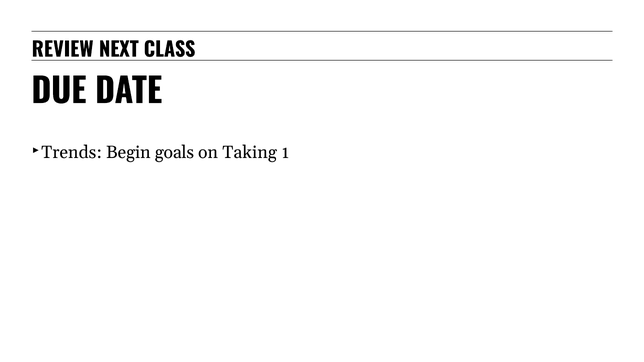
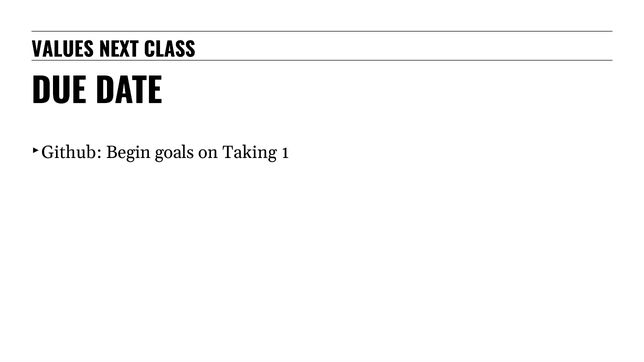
REVIEW: REVIEW -> VALUES
Trends: Trends -> Github
